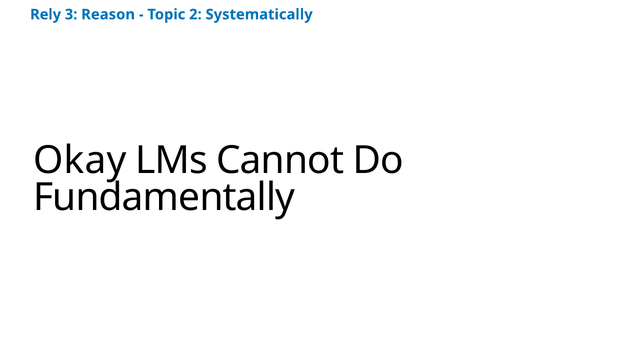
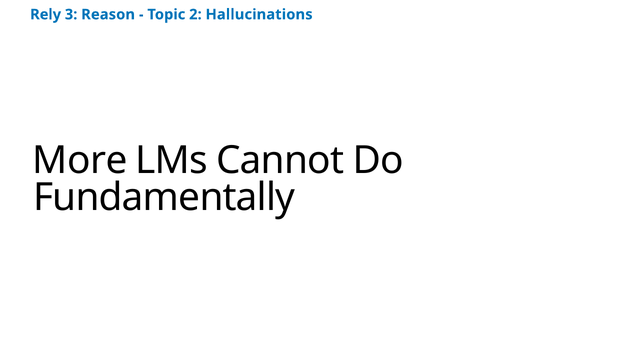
Systematically: Systematically -> Hallucinations
Okay: Okay -> More
